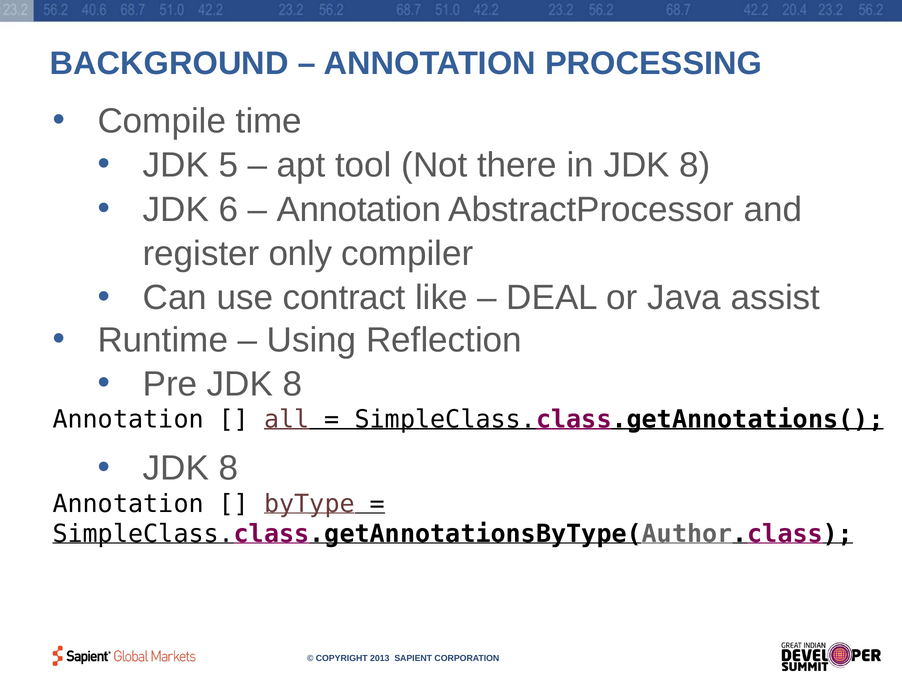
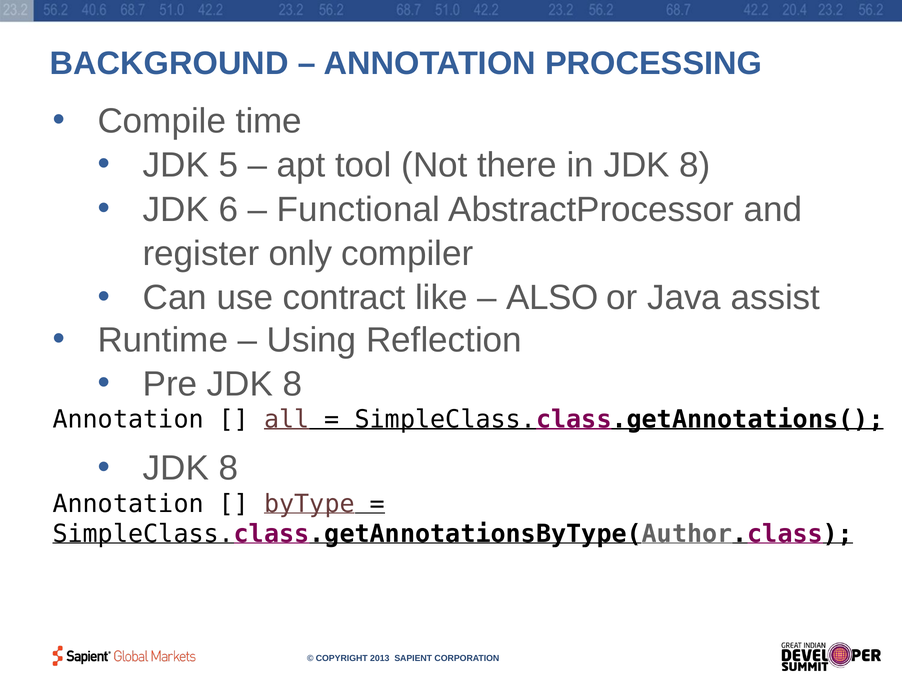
Annotation at (359, 210): Annotation -> Functional
DEAL: DEAL -> ALSO
